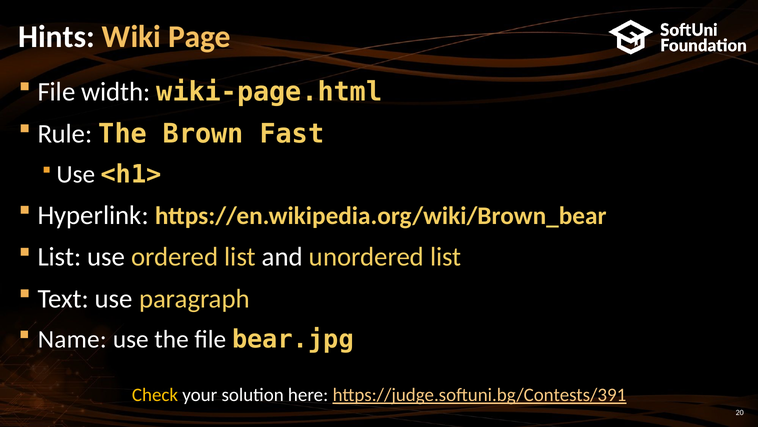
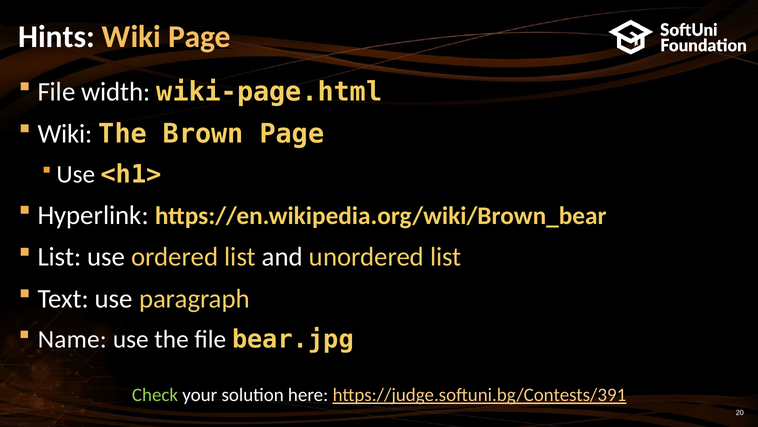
Rule at (65, 133): Rule -> Wiki
Brown Fast: Fast -> Page
Check colour: yellow -> light green
